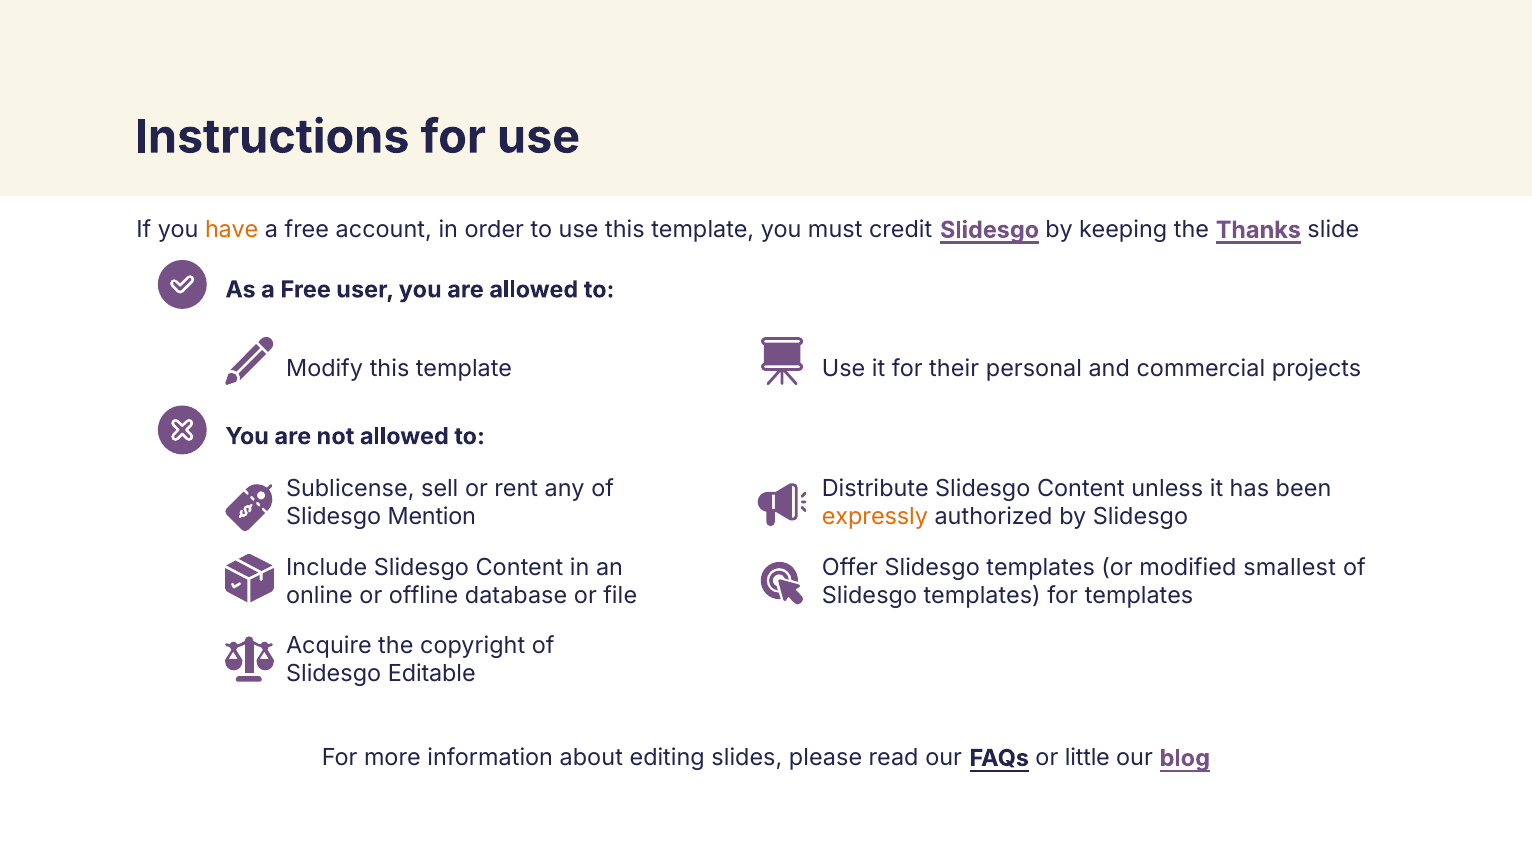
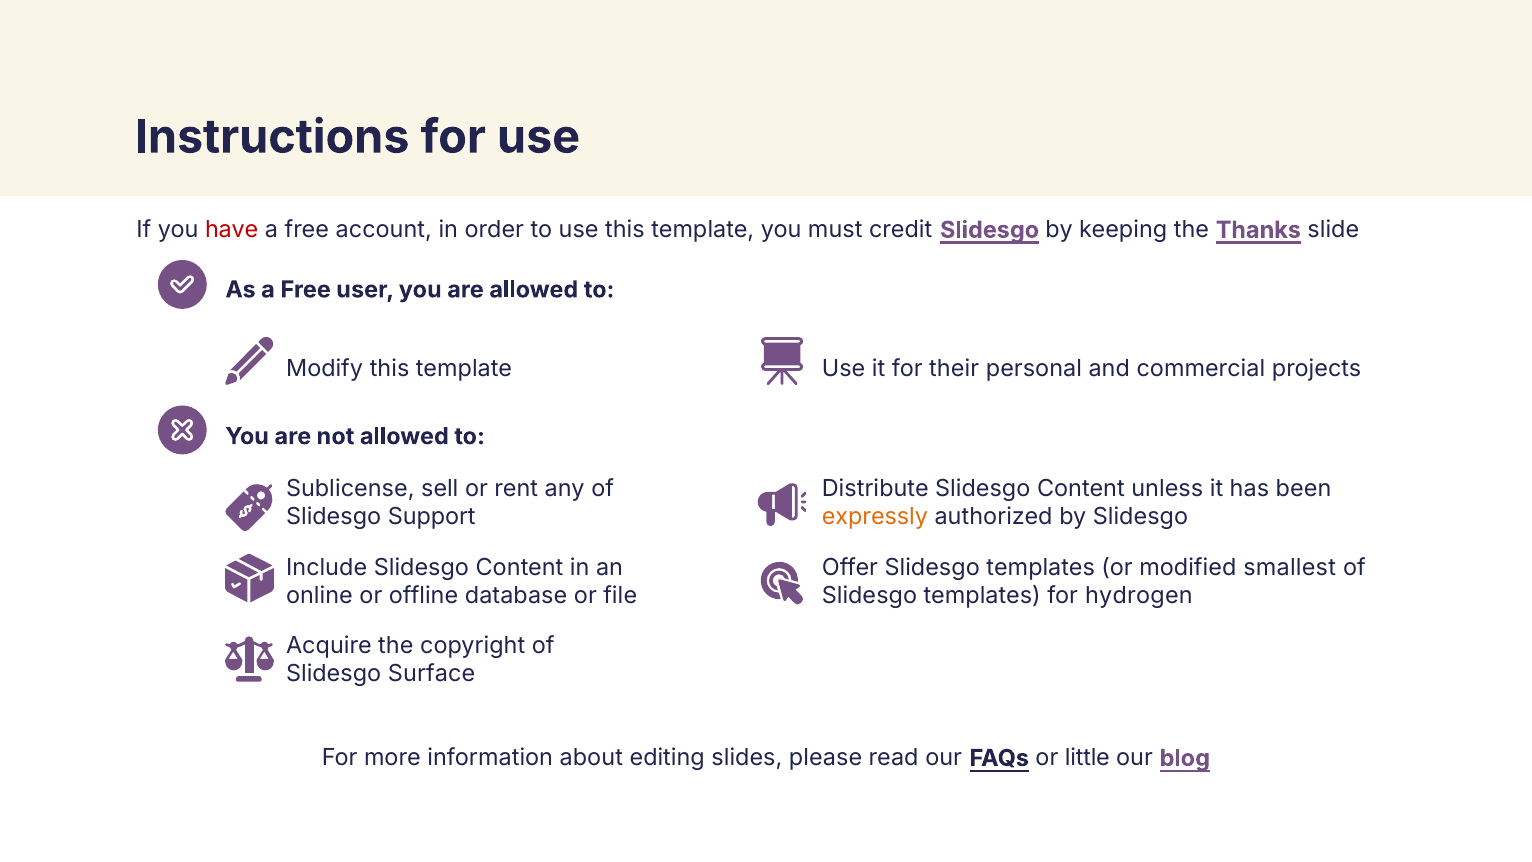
have colour: orange -> red
Mention: Mention -> Support
for templates: templates -> hydrogen
Editable: Editable -> Surface
